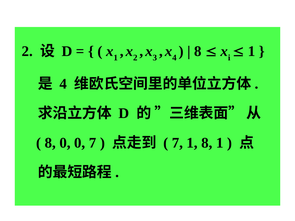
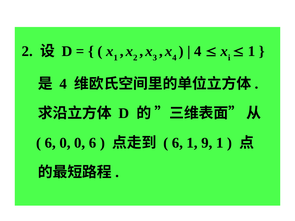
8 at (198, 51): 8 -> 4
8 at (50, 143): 8 -> 6
0 7: 7 -> 6
7 at (177, 143): 7 -> 6
1 8: 8 -> 9
